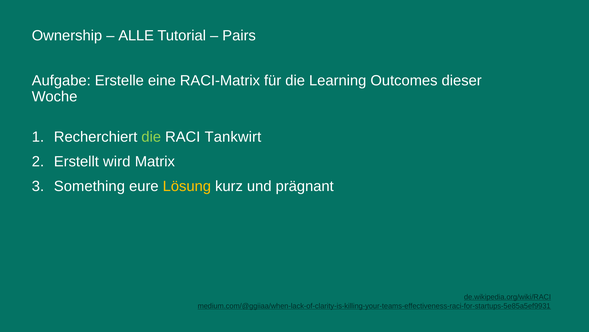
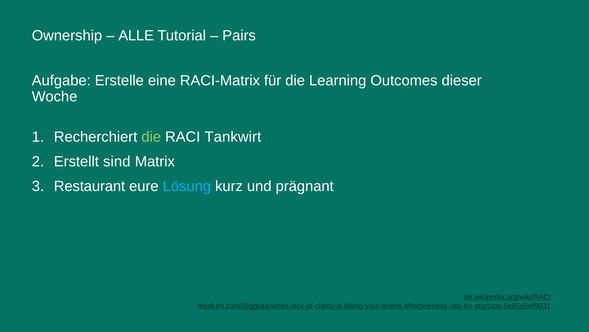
wird: wird -> sind
Something: Something -> Restaurant
Lösung colour: yellow -> light blue
